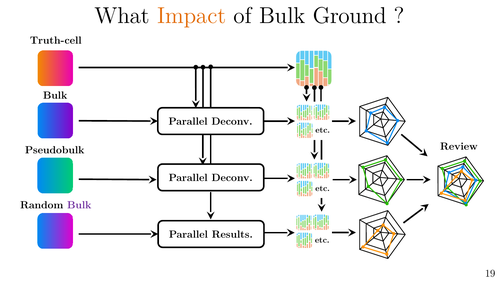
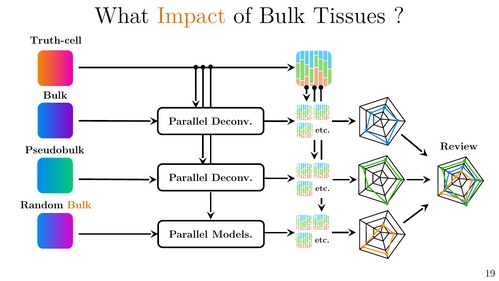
Ground: Ground -> Tissues
Bulk at (79, 205) colour: purple -> orange
Results: Results -> Models
